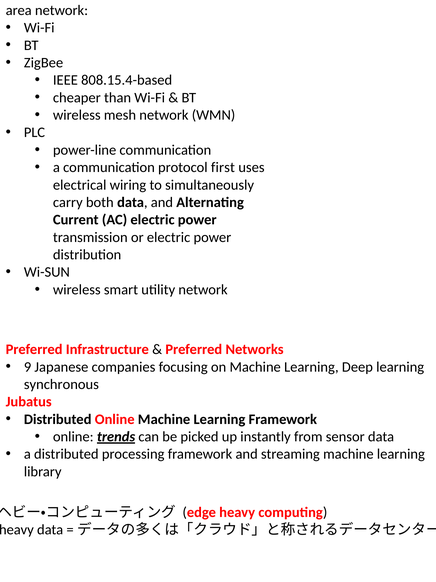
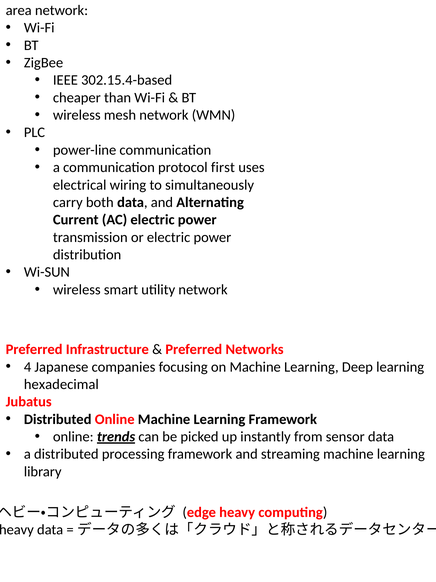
808.15.4-based: 808.15.4-based -> 302.15.4-based
9: 9 -> 4
synchronous: synchronous -> hexadecimal
